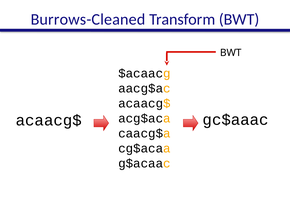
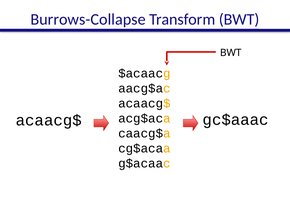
Burrows-Cleaned: Burrows-Cleaned -> Burrows-Collapse
